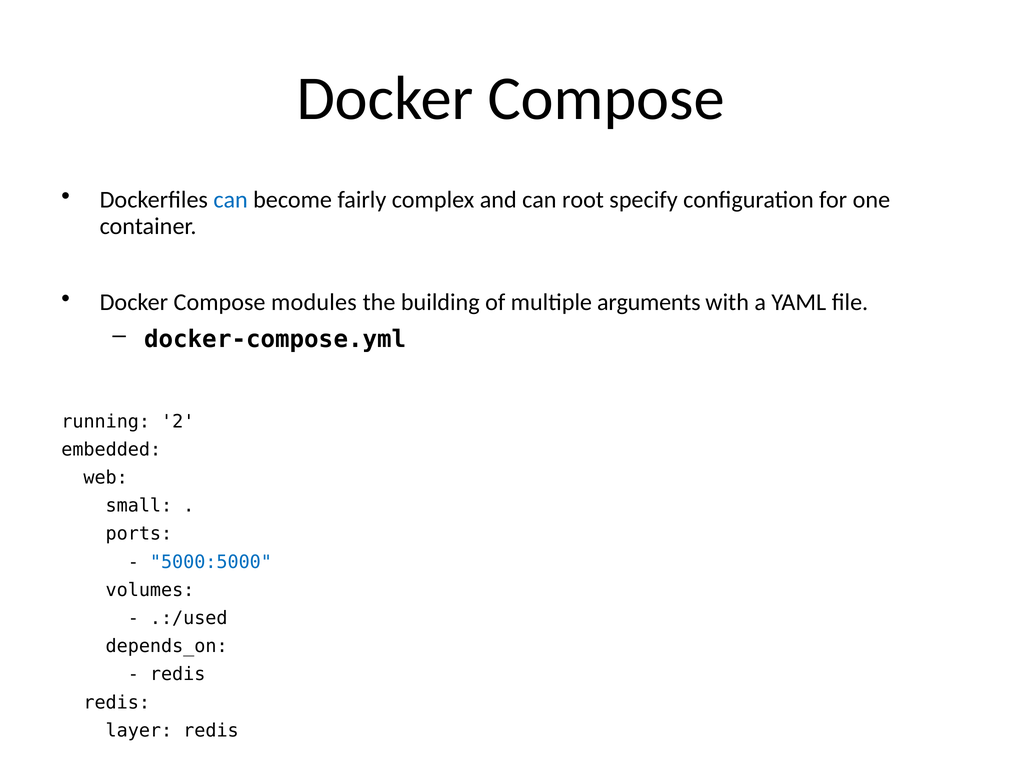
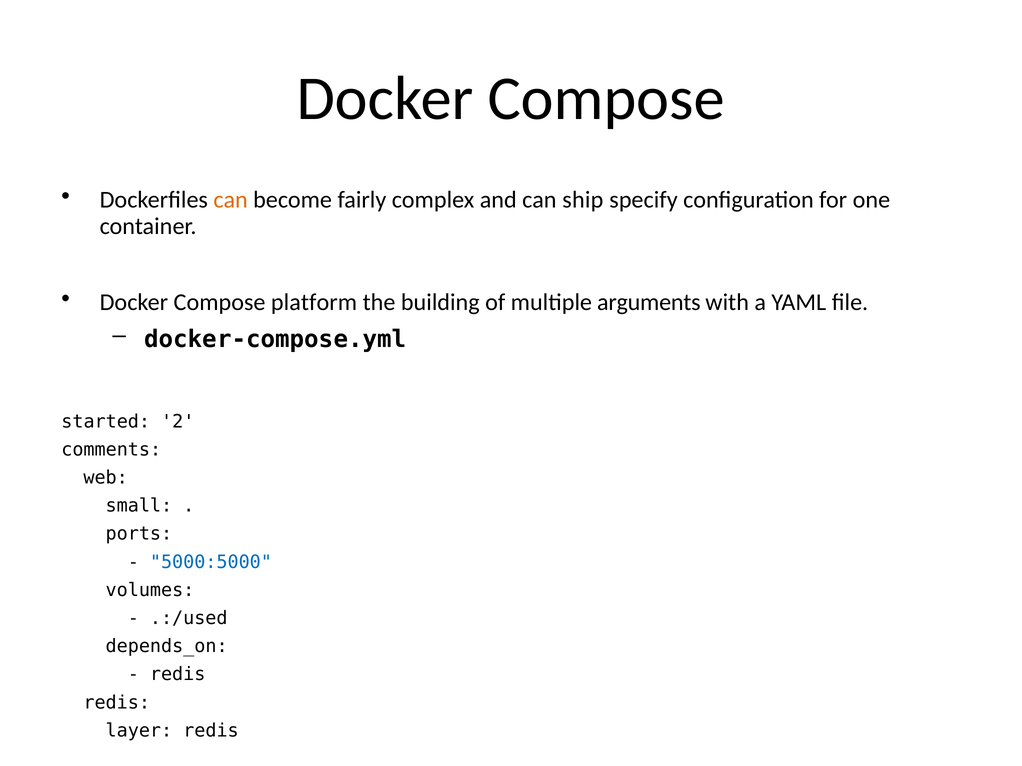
can at (231, 200) colour: blue -> orange
root: root -> ship
modules: modules -> platform
running: running -> started
embedded: embedded -> comments
